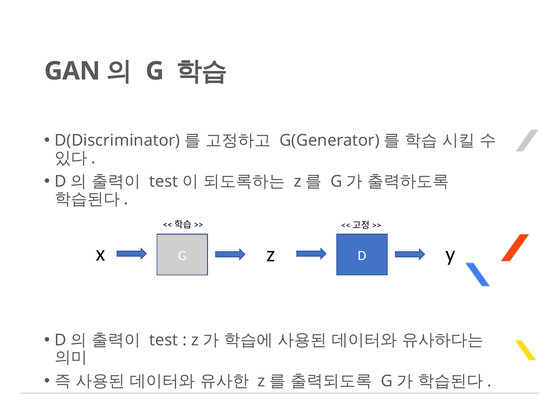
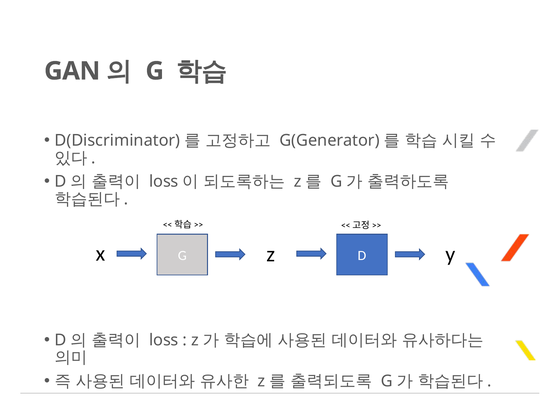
test at (164, 181): test -> loss
test at (164, 340): test -> loss
